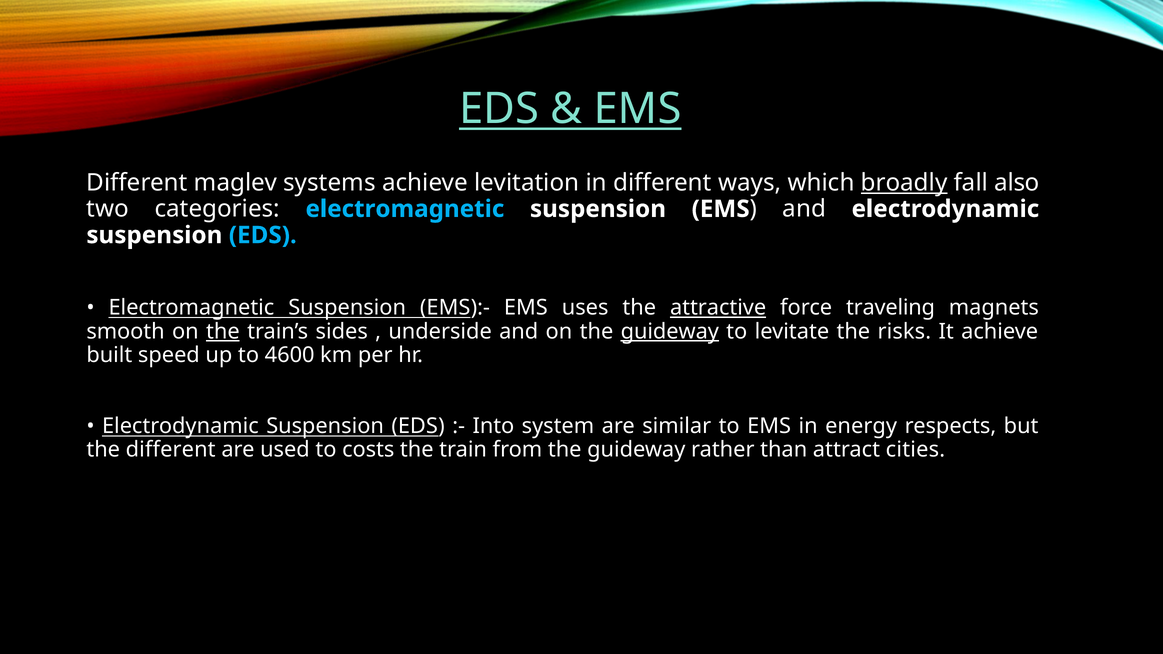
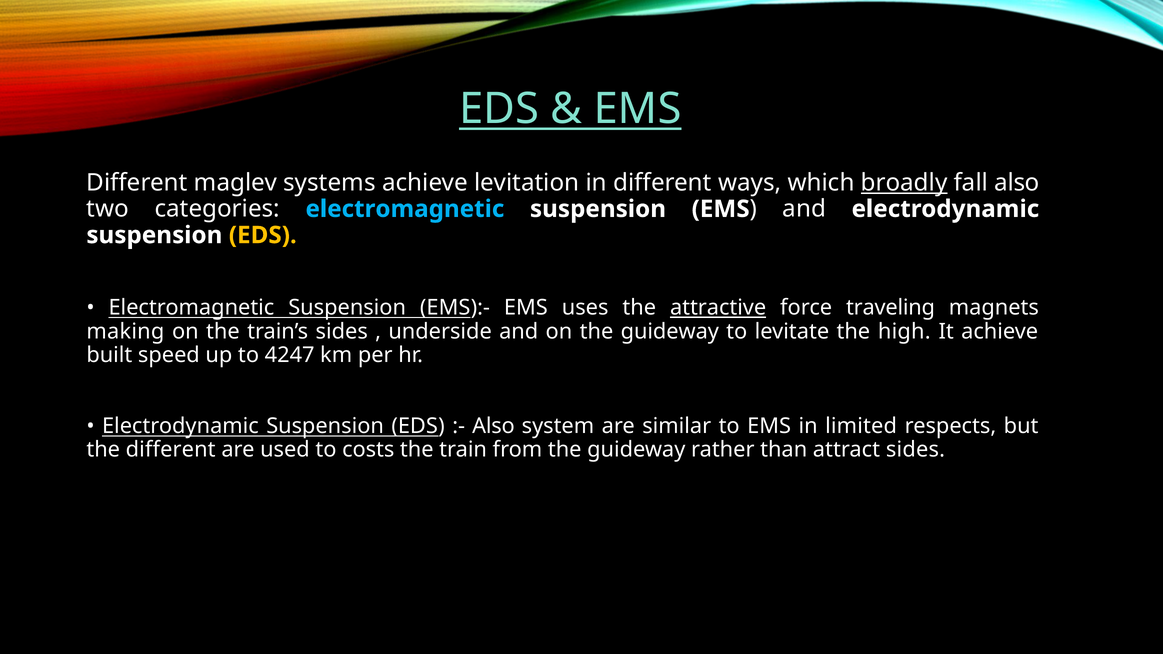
EDS at (263, 235) colour: light blue -> yellow
smooth: smooth -> making
the at (223, 331) underline: present -> none
guideway at (670, 331) underline: present -> none
risks: risks -> high
4600: 4600 -> 4247
Into at (493, 426): Into -> Also
energy: energy -> limited
attract cities: cities -> sides
